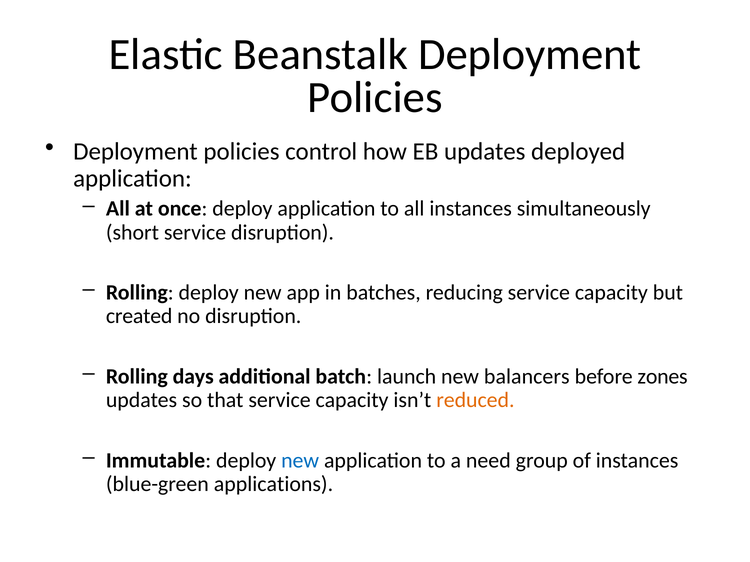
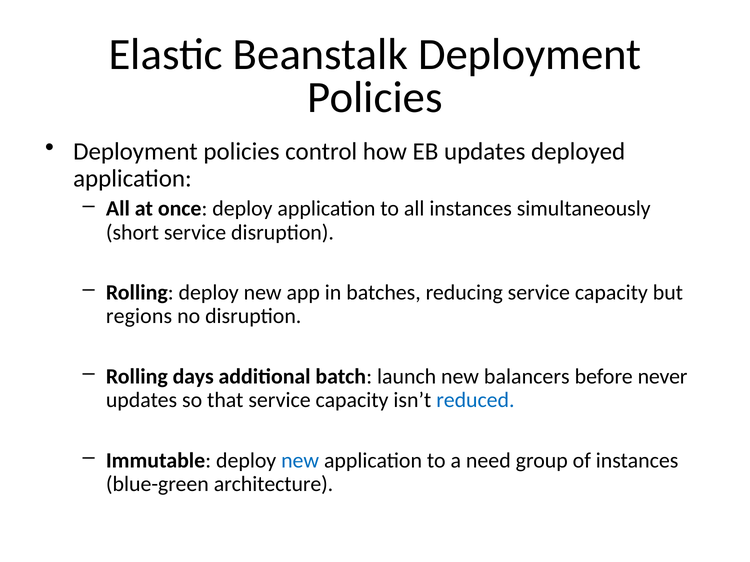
created: created -> regions
zones: zones -> never
reduced colour: orange -> blue
applications: applications -> architecture
